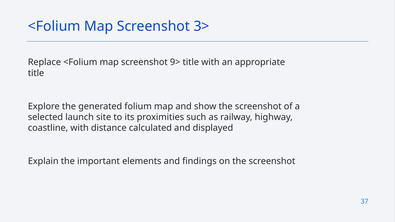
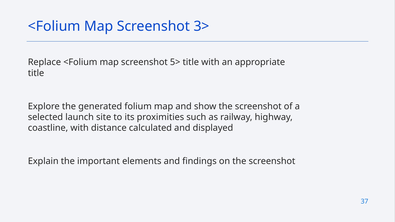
9>: 9> -> 5>
